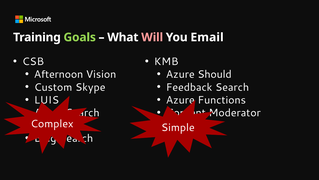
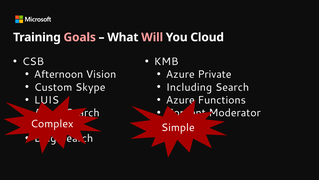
Goals colour: light green -> pink
Email: Email -> Cloud
Should: Should -> Private
Feedback: Feedback -> Including
